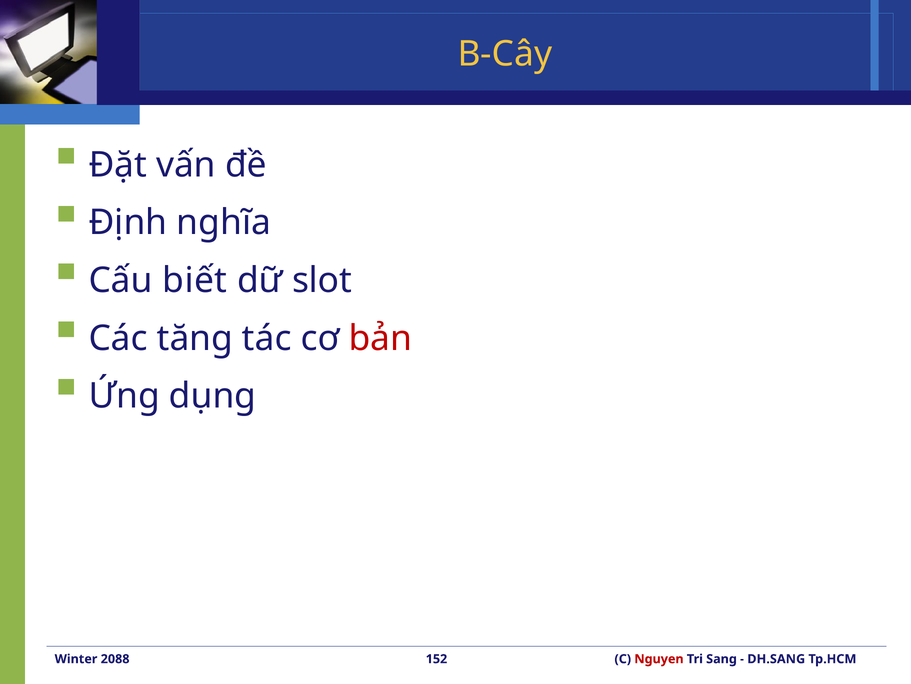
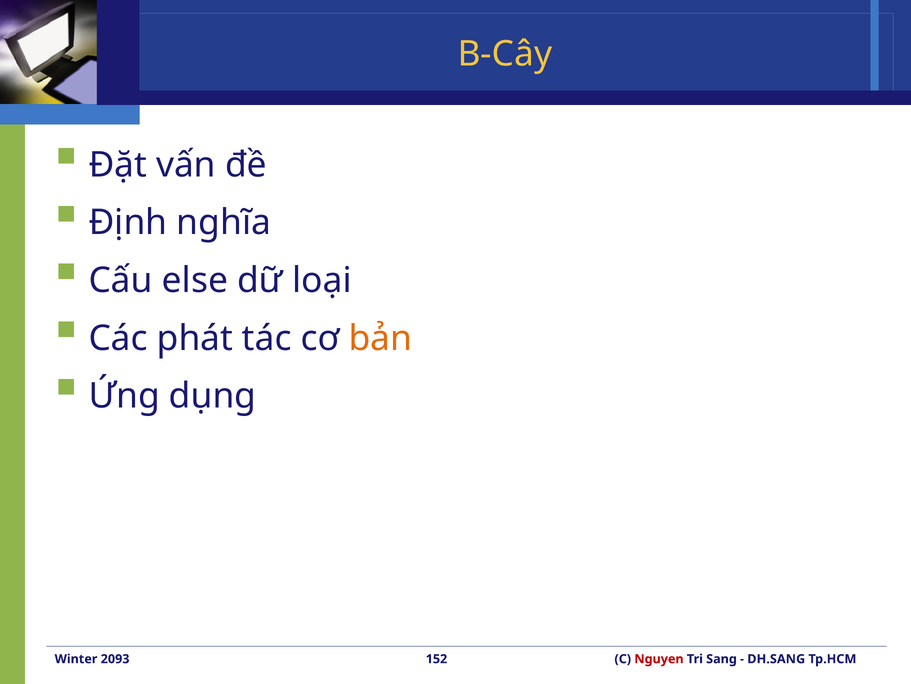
biết: biết -> else
slot: slot -> loại
tăng: tăng -> phát
bản colour: red -> orange
2088: 2088 -> 2093
